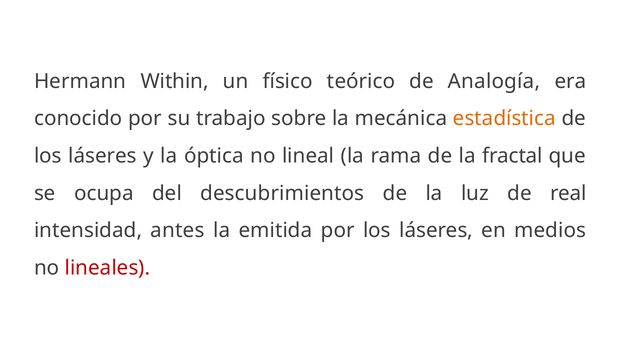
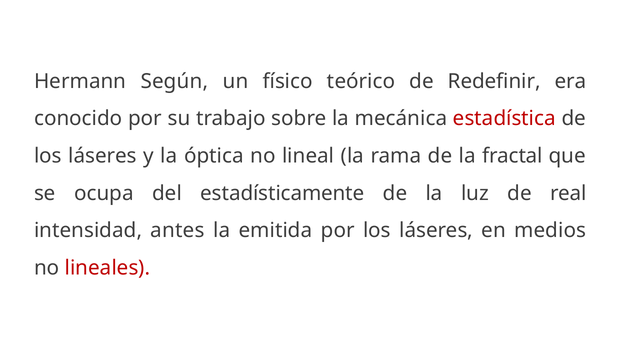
Within: Within -> Según
Analogía: Analogía -> Redefinir
estadística colour: orange -> red
descubrimientos: descubrimientos -> estadísticamente
